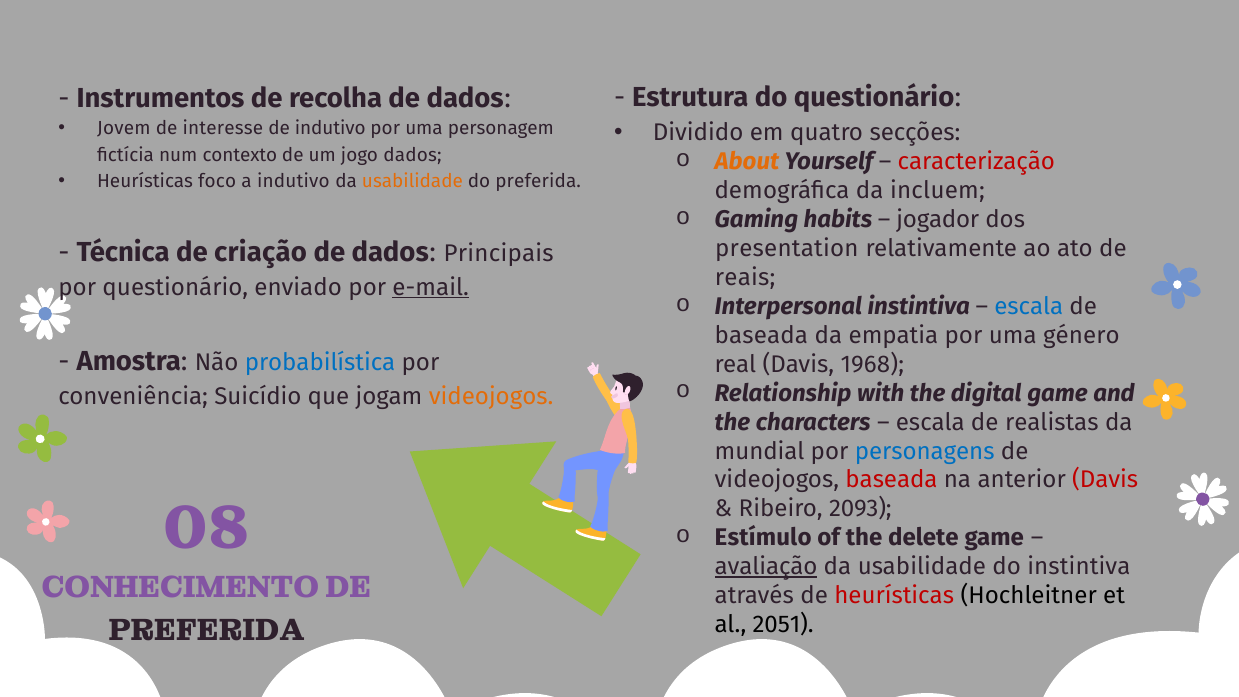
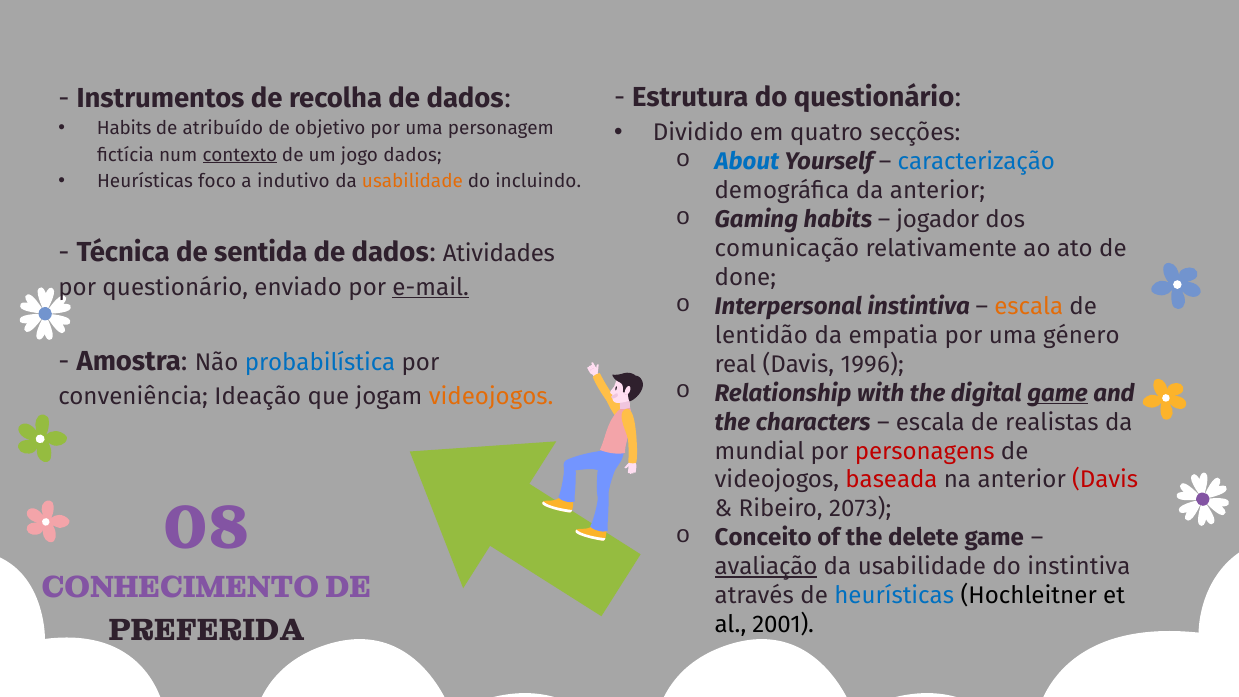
Jovem at (124, 129): Jovem -> Habits
interesse: interesse -> atribuído
de indutivo: indutivo -> objetivo
contexto underline: none -> present
About colour: orange -> blue
caracterização colour: red -> blue
do preferida: preferida -> incluindo
da incluem: incluem -> anterior
presentation: presentation -> comunicação
criação: criação -> sentida
Principais: Principais -> Atividades
reais: reais -> done
escala at (1029, 306) colour: blue -> orange
baseada at (761, 335): baseada -> lentidão
1968: 1968 -> 1996
game at (1058, 393) underline: none -> present
Suicídio: Suicídio -> Ideação
personagens colour: blue -> red
2093: 2093 -> 2073
Estímulo: Estímulo -> Conceito
heurísticas at (894, 596) colour: red -> blue
2051: 2051 -> 2001
